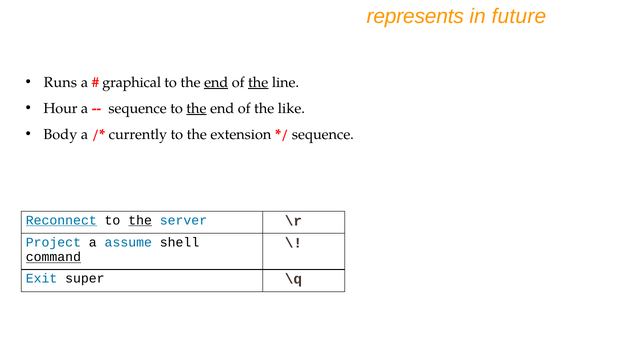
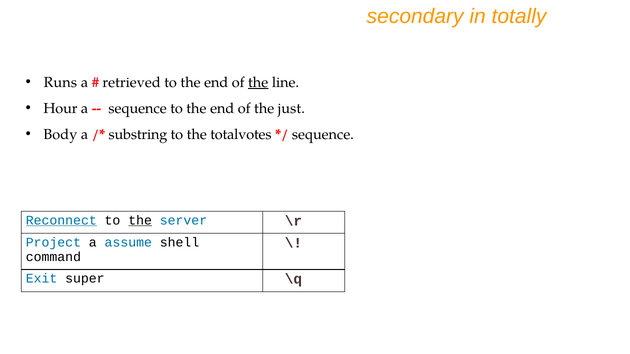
represents: represents -> secondary
future: future -> totally
graphical: graphical -> retrieved
end at (216, 82) underline: present -> none
the at (196, 108) underline: present -> none
like: like -> just
currently: currently -> substring
extension: extension -> totalvotes
command underline: present -> none
